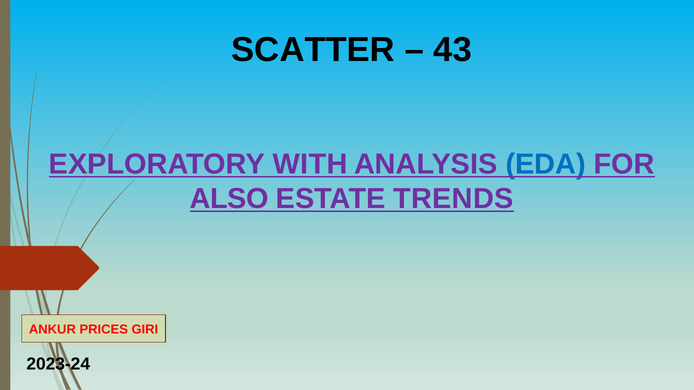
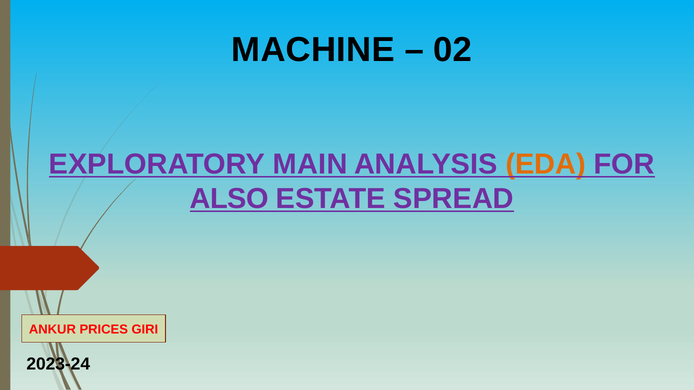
SCATTER: SCATTER -> MACHINE
43: 43 -> 02
WITH: WITH -> MAIN
EDA colour: blue -> orange
TRENDS: TRENDS -> SPREAD
